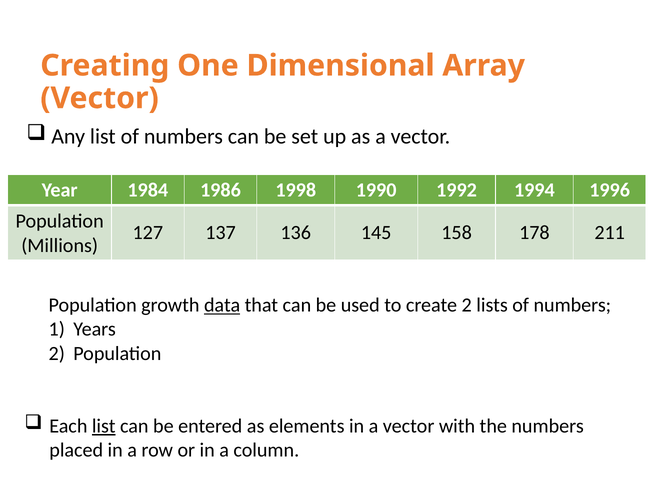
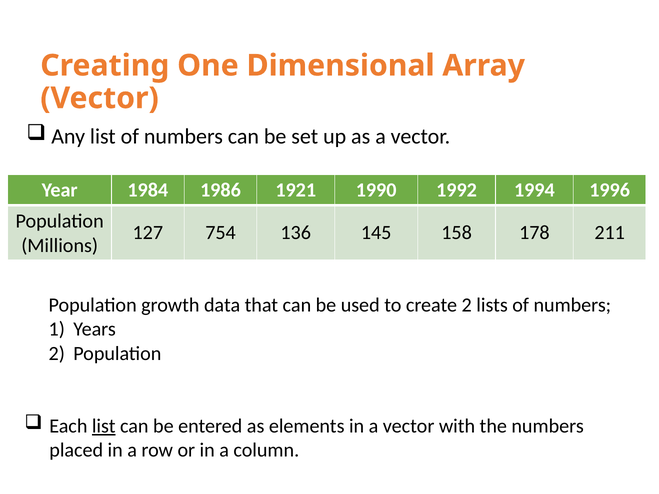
1998: 1998 -> 1921
137: 137 -> 754
data underline: present -> none
